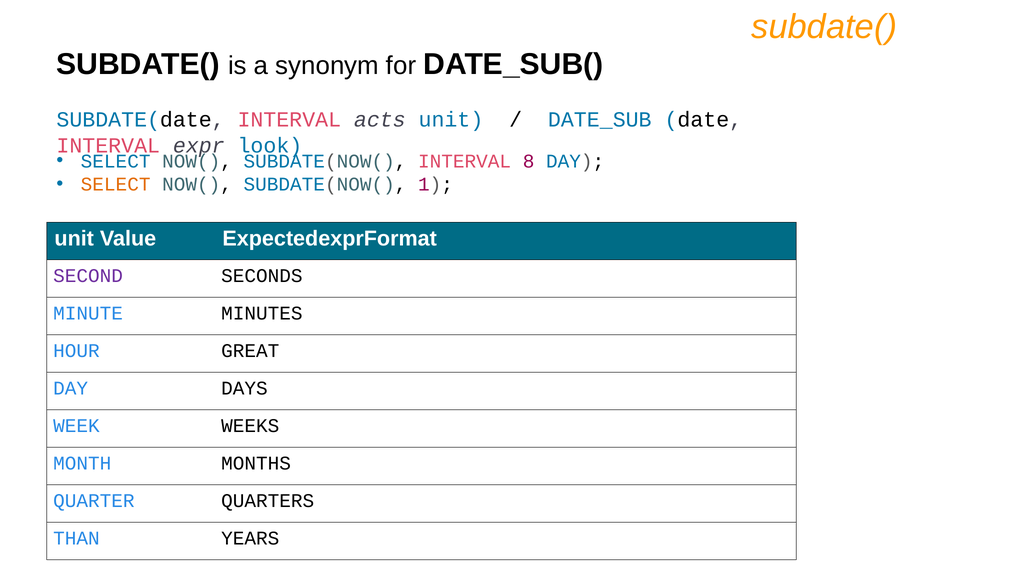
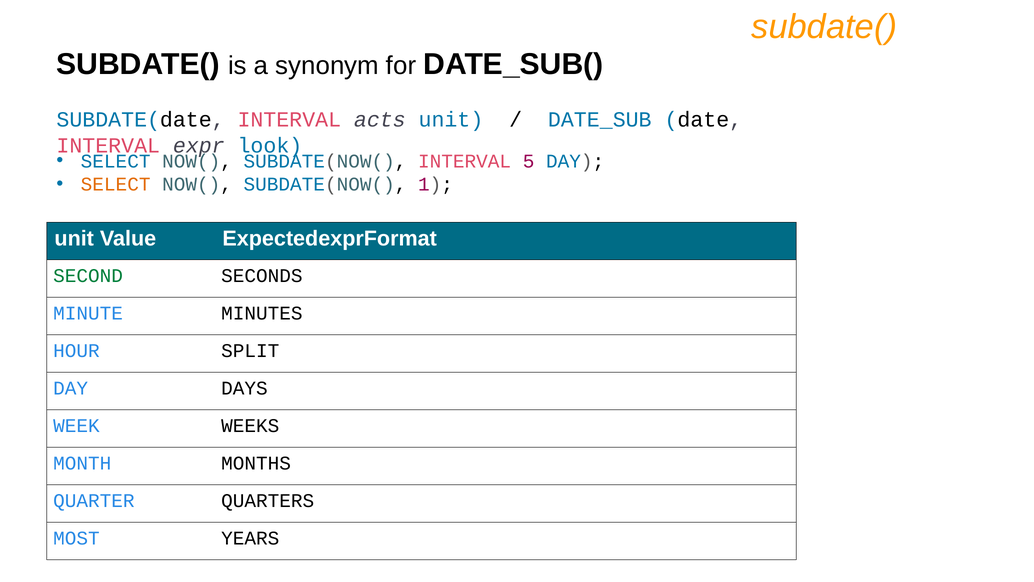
8: 8 -> 5
SECOND colour: purple -> green
GREAT: GREAT -> SPLIT
THAN: THAN -> MOST
